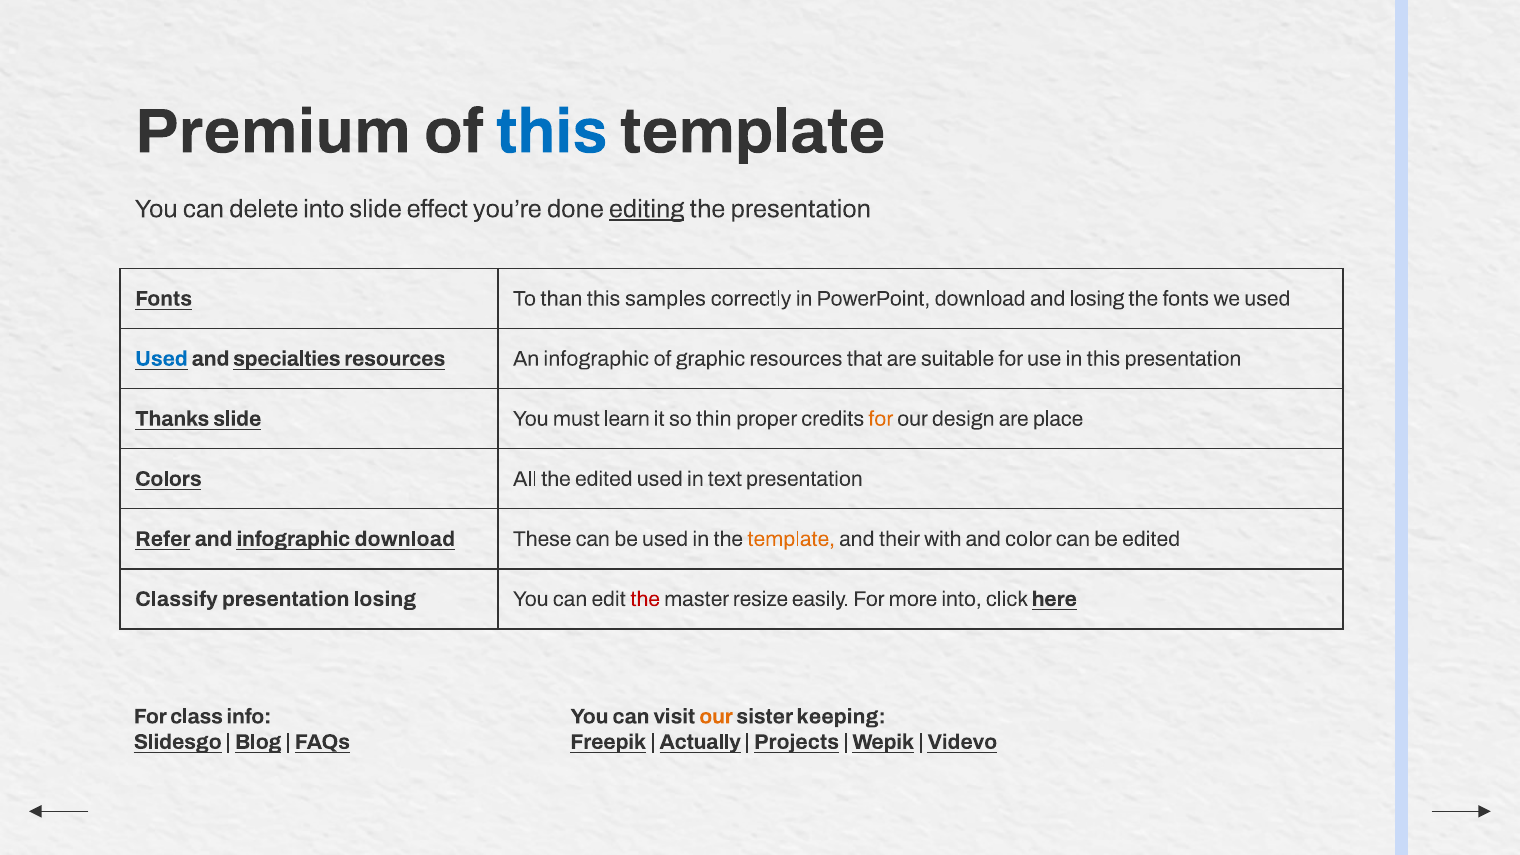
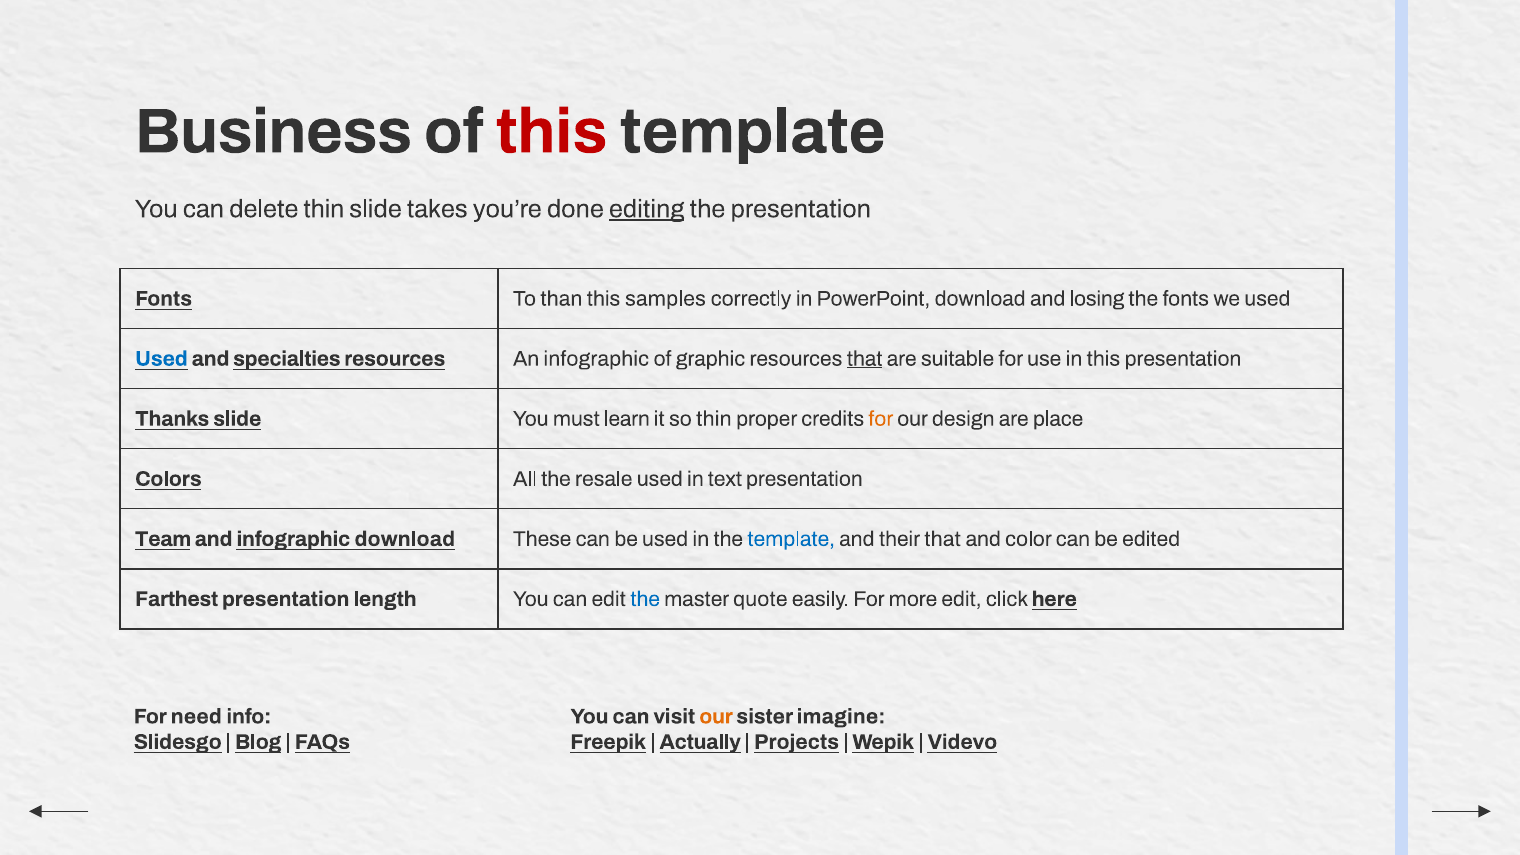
Premium: Premium -> Business
this at (552, 132) colour: blue -> red
delete into: into -> thin
effect: effect -> takes
that at (865, 359) underline: none -> present
the edited: edited -> resale
Refer: Refer -> Team
template at (791, 539) colour: orange -> blue
their with: with -> that
Classify: Classify -> Farthest
presentation losing: losing -> length
the at (645, 599) colour: red -> blue
resize: resize -> quote
more into: into -> edit
class: class -> need
keeping: keeping -> imagine
